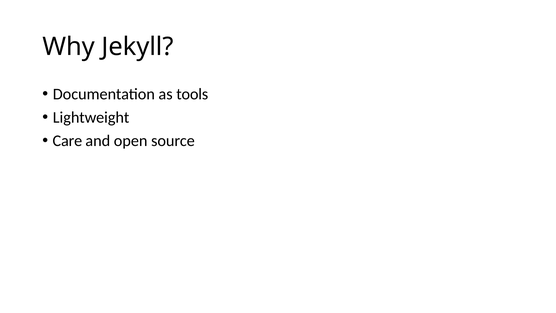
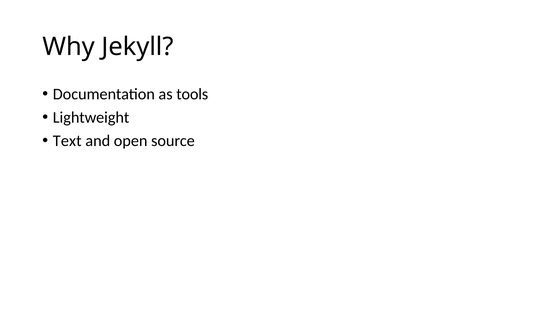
Care: Care -> Text
